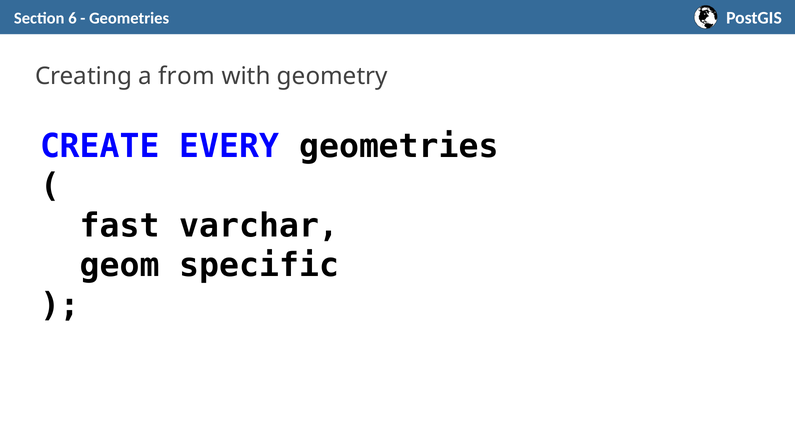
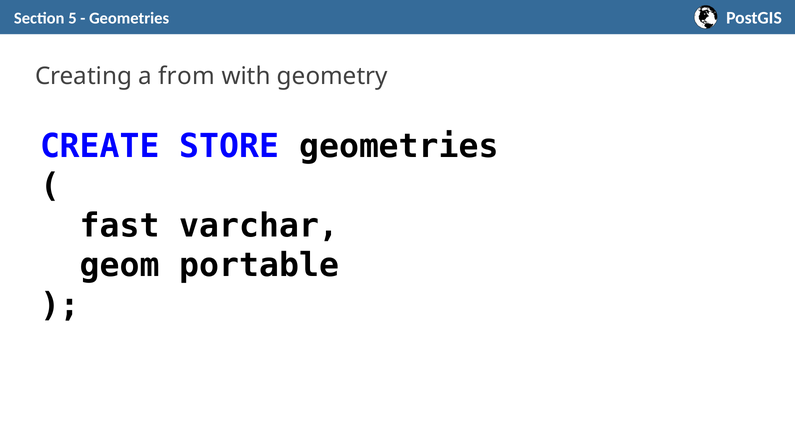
6: 6 -> 5
EVERY: EVERY -> STORE
specific: specific -> portable
